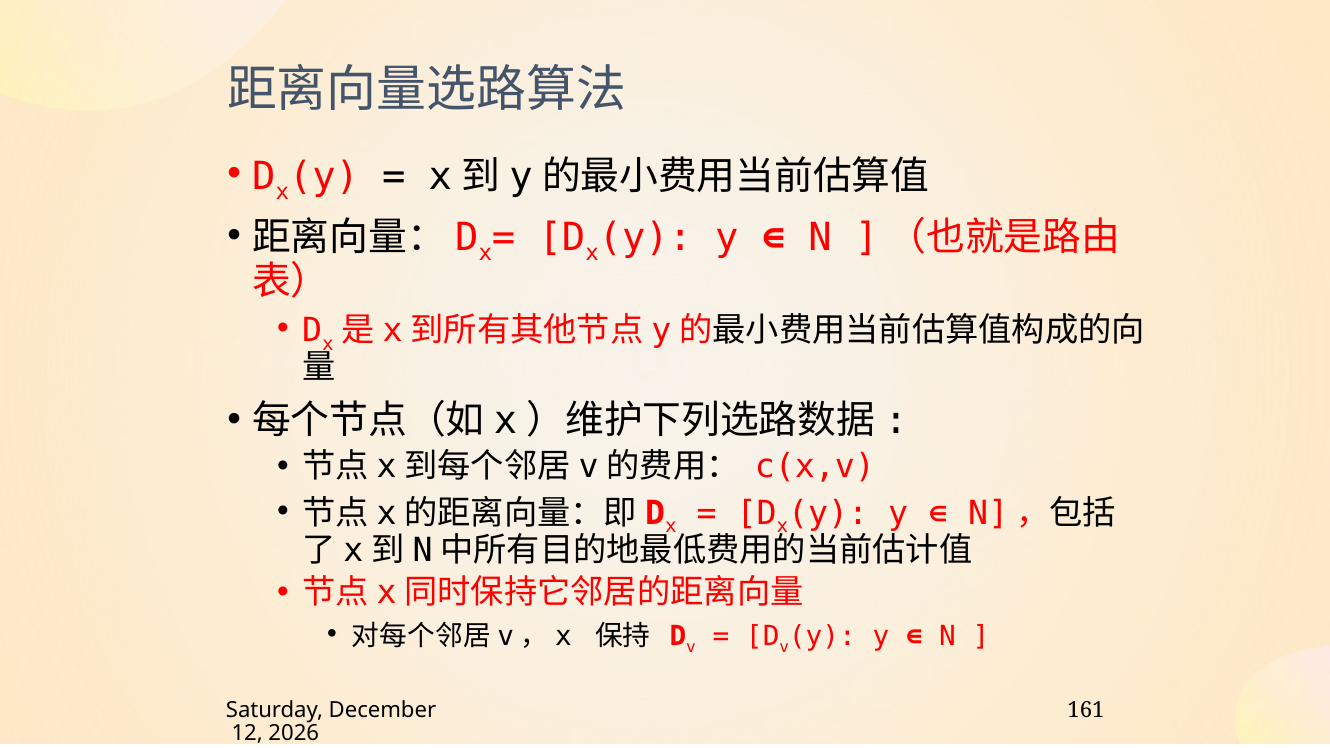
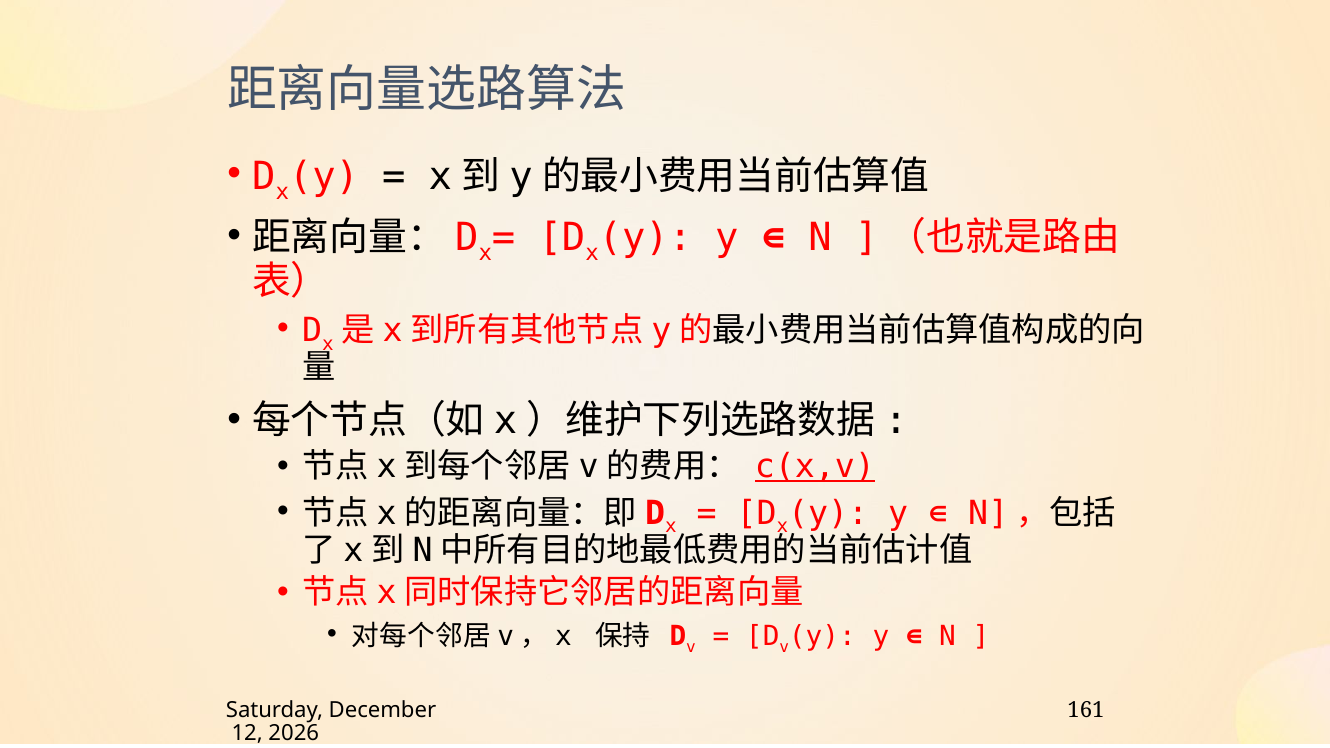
c(x,v underline: none -> present
